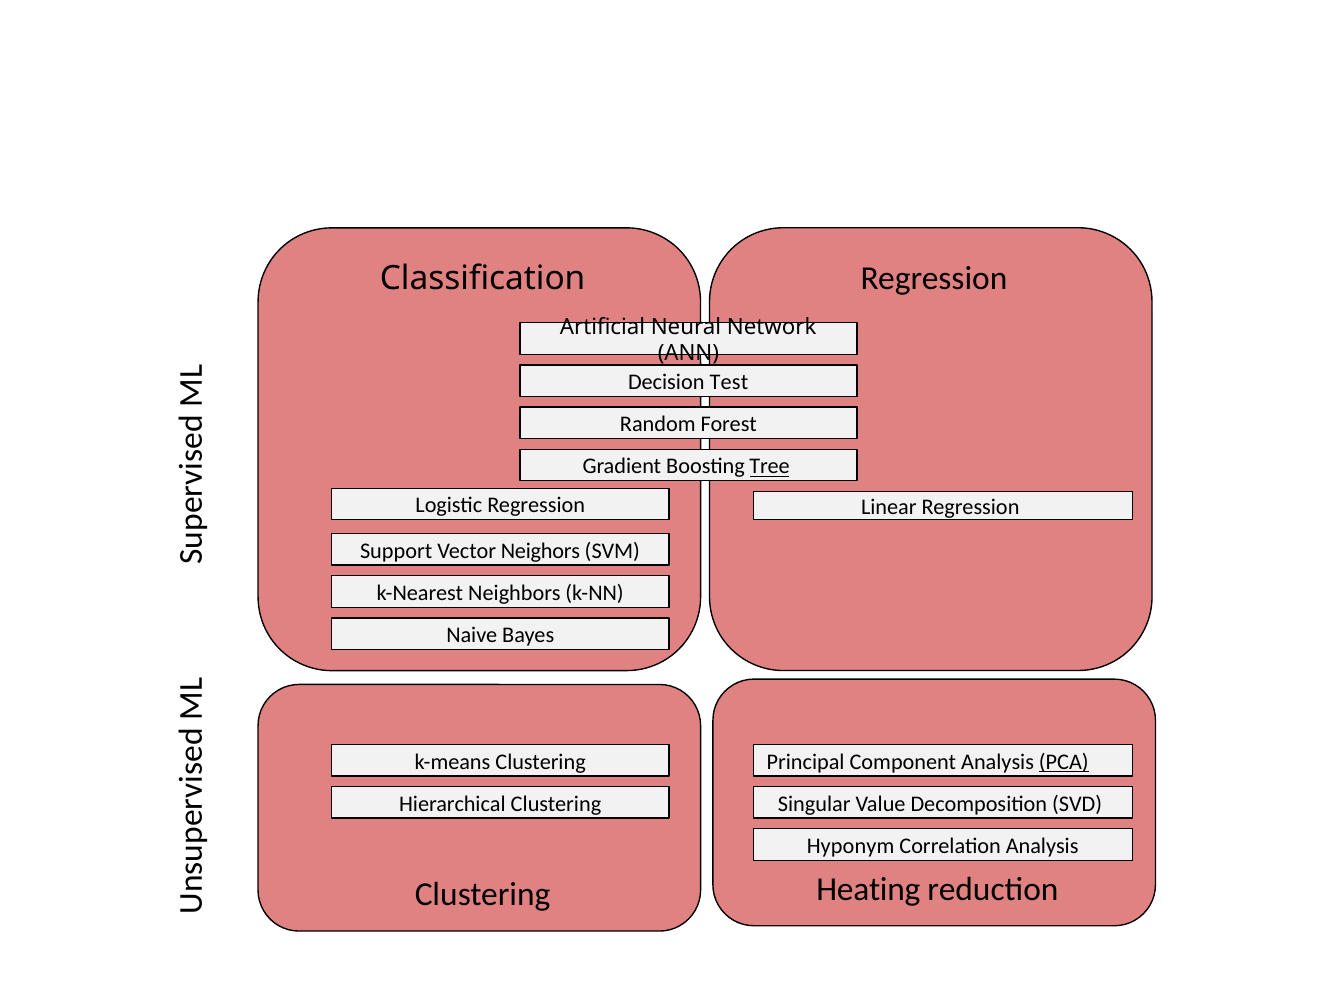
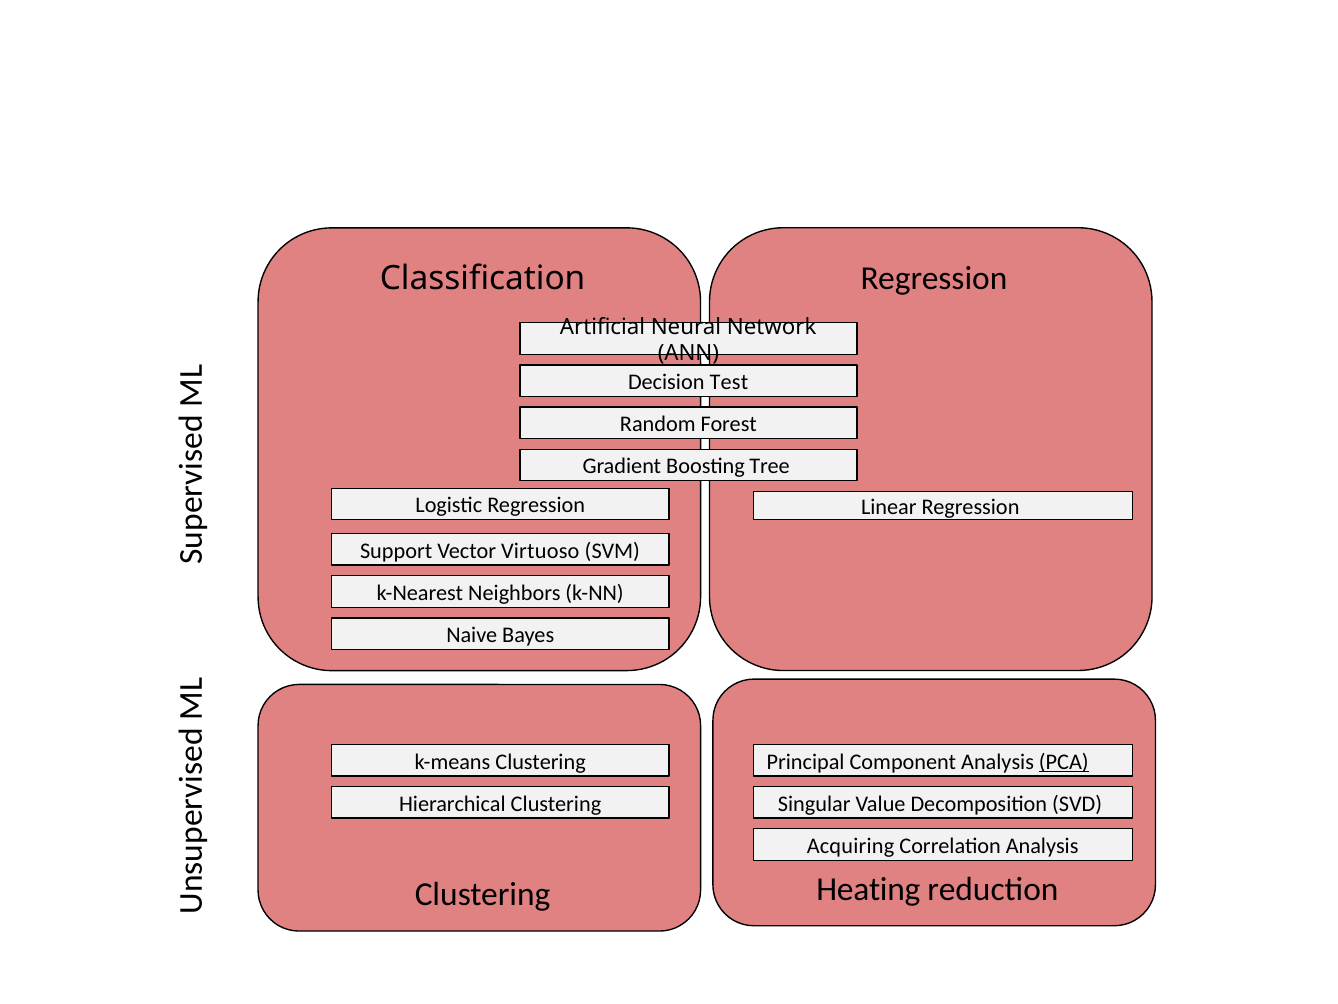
Tree underline: present -> none
Neighors: Neighors -> Virtuoso
Hyponym: Hyponym -> Acquiring
